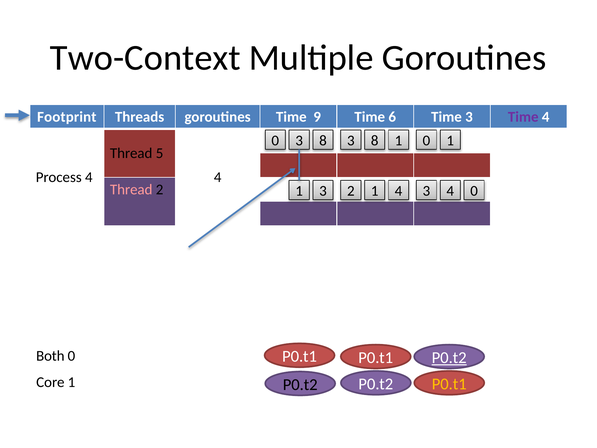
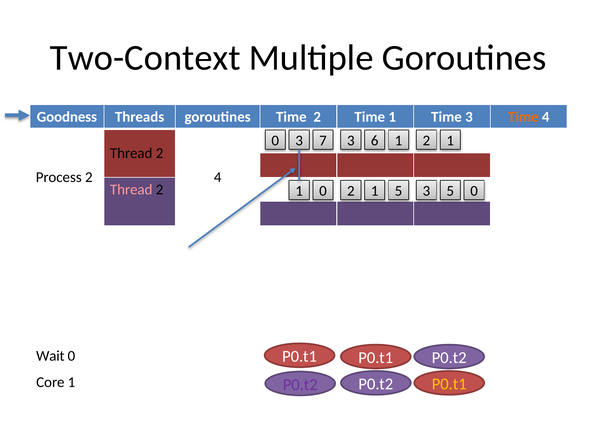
Footprint: Footprint -> Goodness
Time 9: 9 -> 2
Time 6: 6 -> 1
Time at (523, 117) colour: purple -> orange
8 at (323, 141): 8 -> 7
8 at (375, 141): 8 -> 6
1 0: 0 -> 2
5 at (160, 153): 5 -> 2
Process 4: 4 -> 2
3 at (323, 191): 3 -> 0
1 4: 4 -> 5
3 4: 4 -> 5
Both: Both -> Wait
P0.t2 at (449, 358) underline: present -> none
P0.t2 at (300, 384) colour: black -> purple
